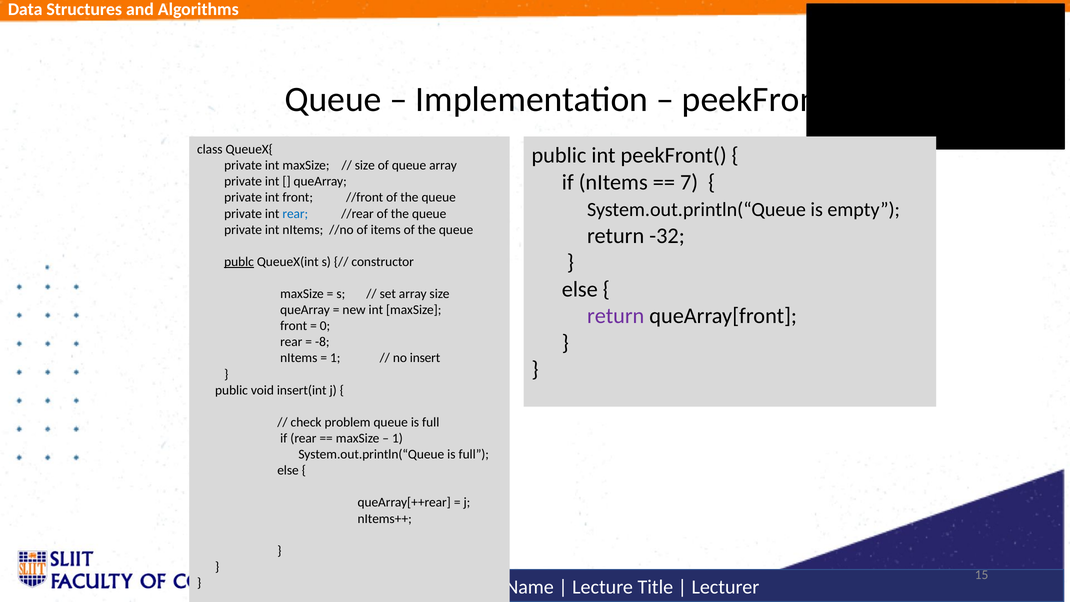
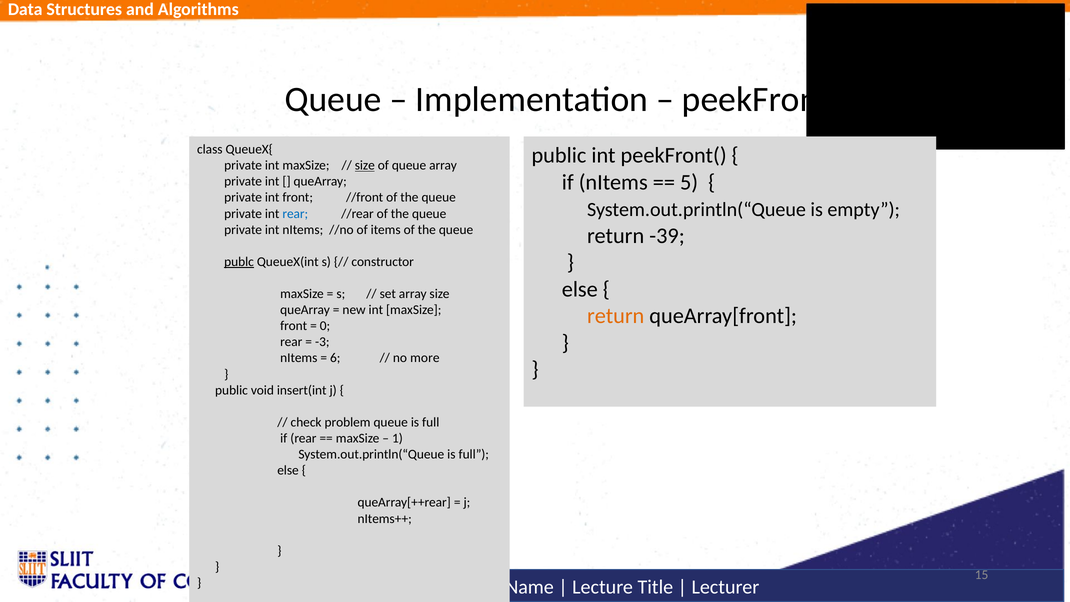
size at (365, 165) underline: none -> present
7: 7 -> 5
-32: -32 -> -39
return at (616, 316) colour: purple -> orange
-8: -8 -> -3
1 at (335, 358): 1 -> 6
insert: insert -> more
